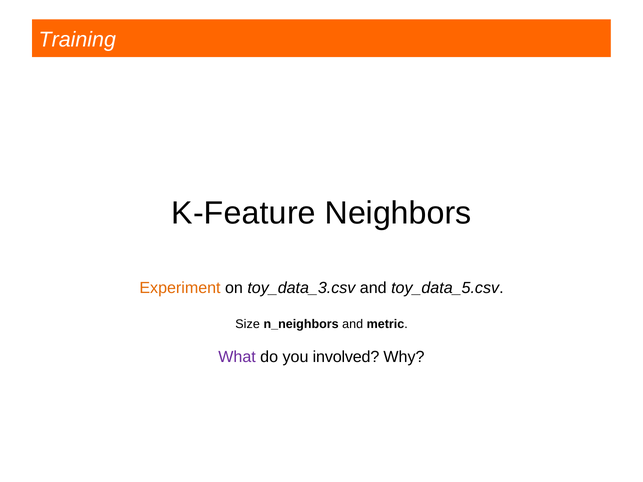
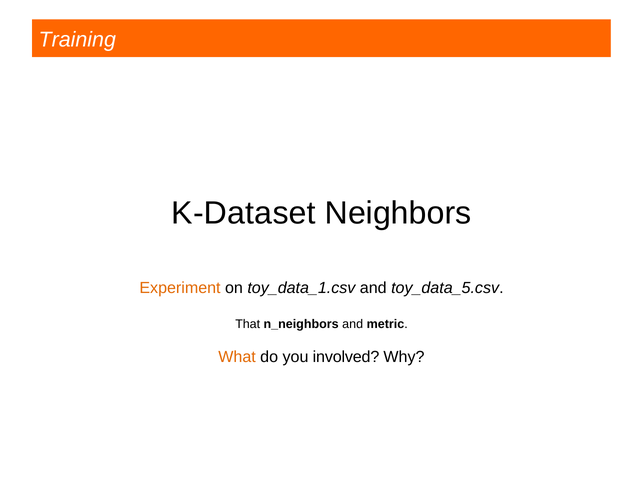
K-Feature: K-Feature -> K-Dataset
toy_data_3.csv: toy_data_3.csv -> toy_data_1.csv
Size: Size -> That
What colour: purple -> orange
